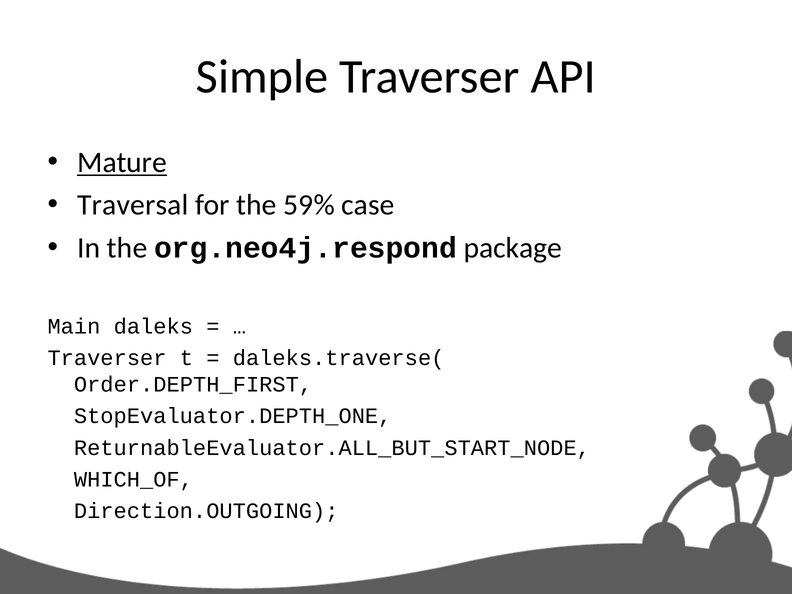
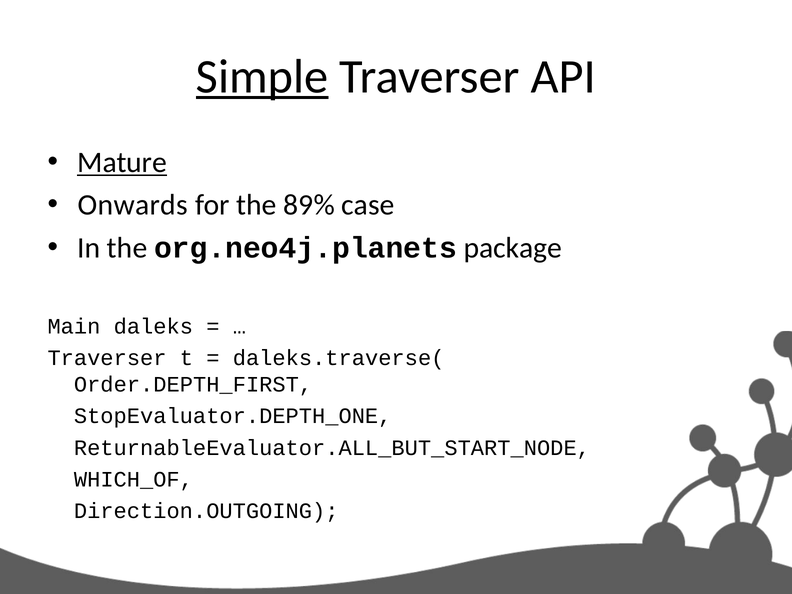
Simple underline: none -> present
Traversal: Traversal -> Onwards
59%: 59% -> 89%
org.neo4j.respond: org.neo4j.respond -> org.neo4j.planets
